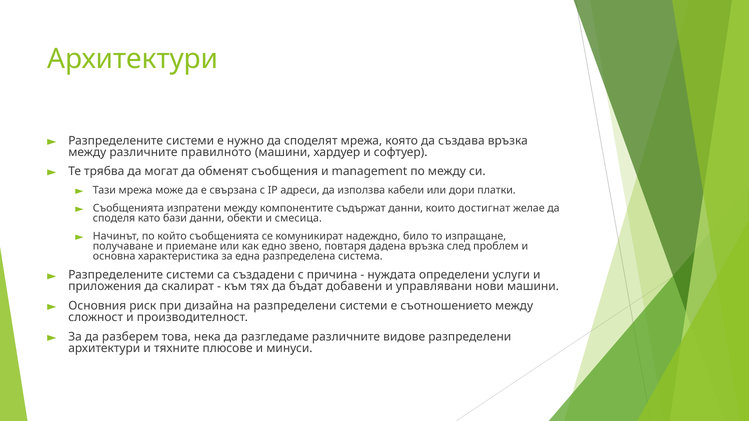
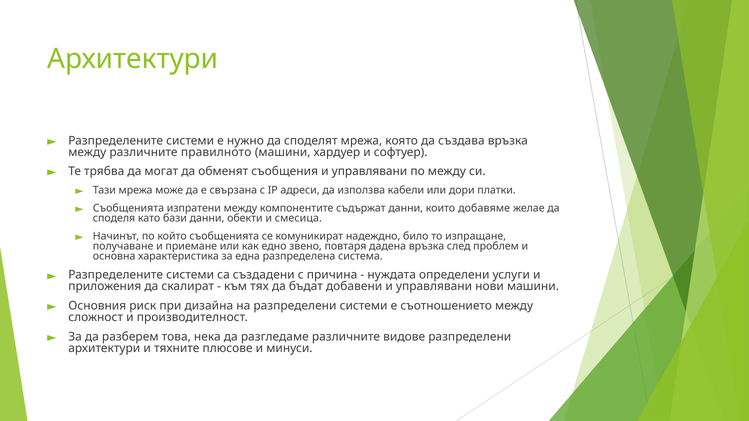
съобщения и management: management -> управлявани
достигнат: достигнат -> добавяме
